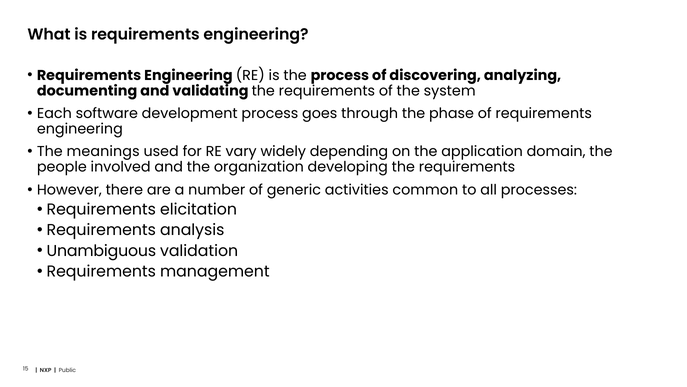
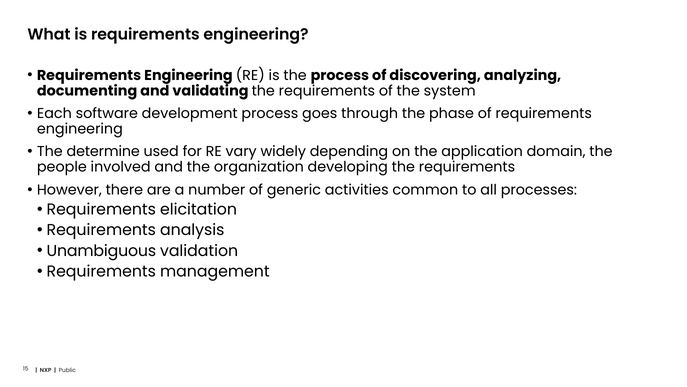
meanings: meanings -> determine
